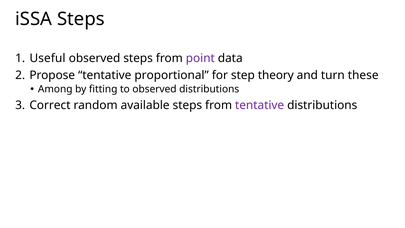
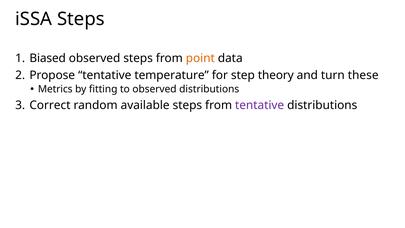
Useful: Useful -> Biased
point colour: purple -> orange
proportional: proportional -> temperature
Among: Among -> Metrics
